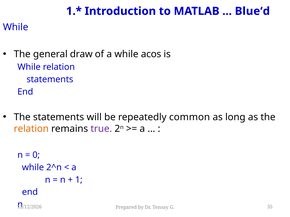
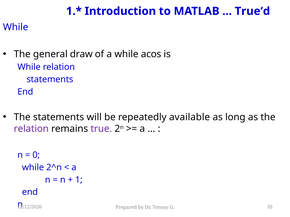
Blue‘d: Blue‘d -> True‘d
common: common -> available
relation at (31, 129) colour: orange -> purple
